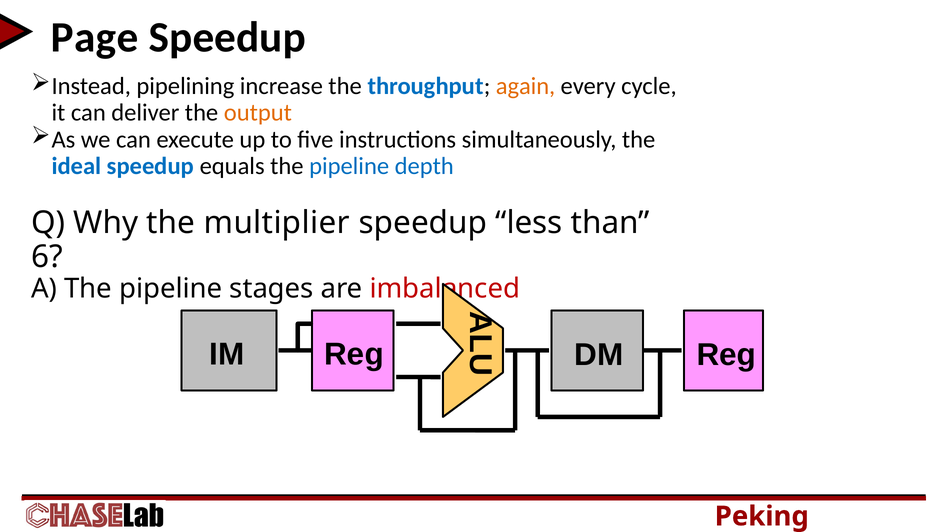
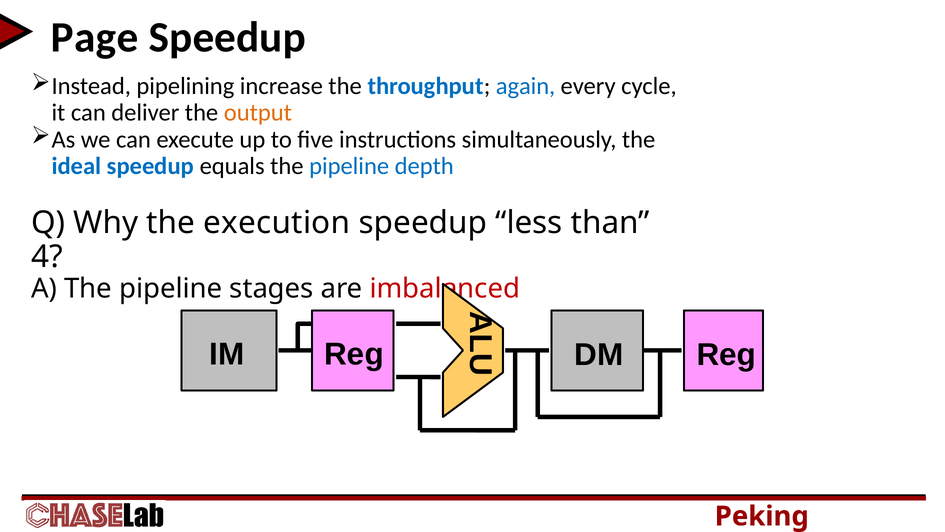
again colour: orange -> blue
multiplier: multiplier -> execution
6: 6 -> 4
